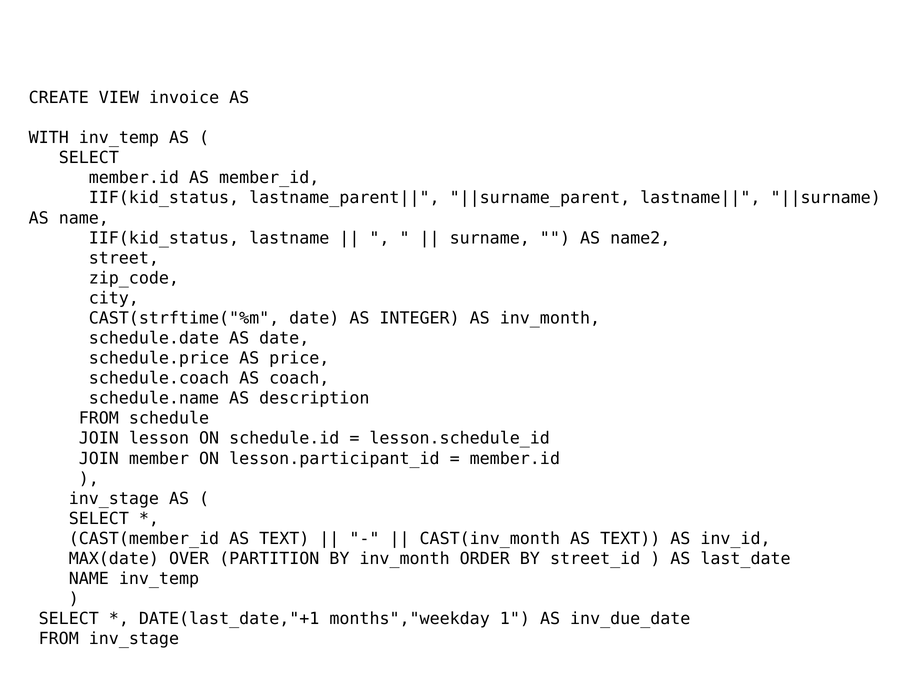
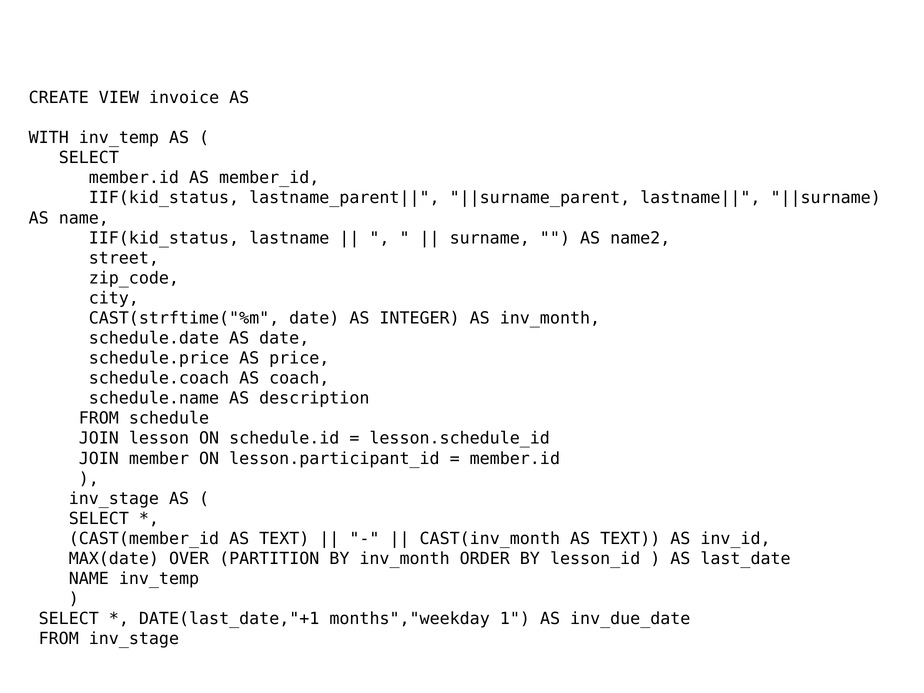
street_id: street_id -> lesson_id
